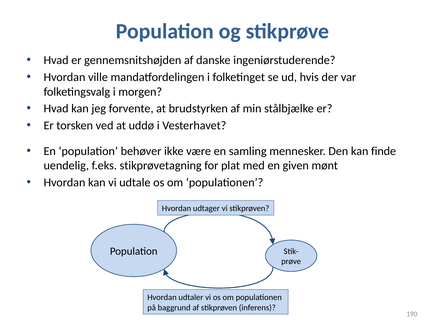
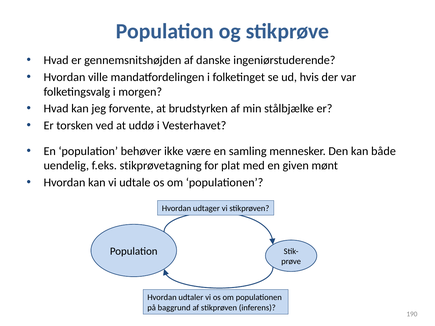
finde: finde -> både
